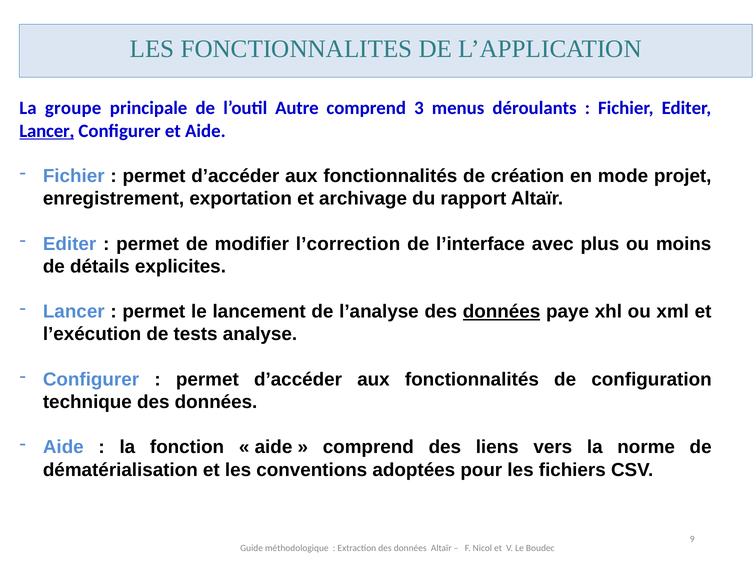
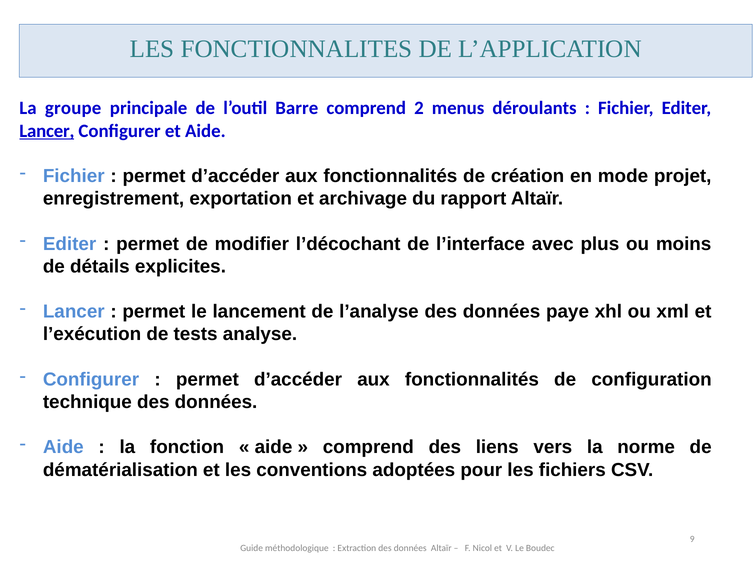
Autre: Autre -> Barre
3: 3 -> 2
l’correction: l’correction -> l’décochant
données at (502, 312) underline: present -> none
